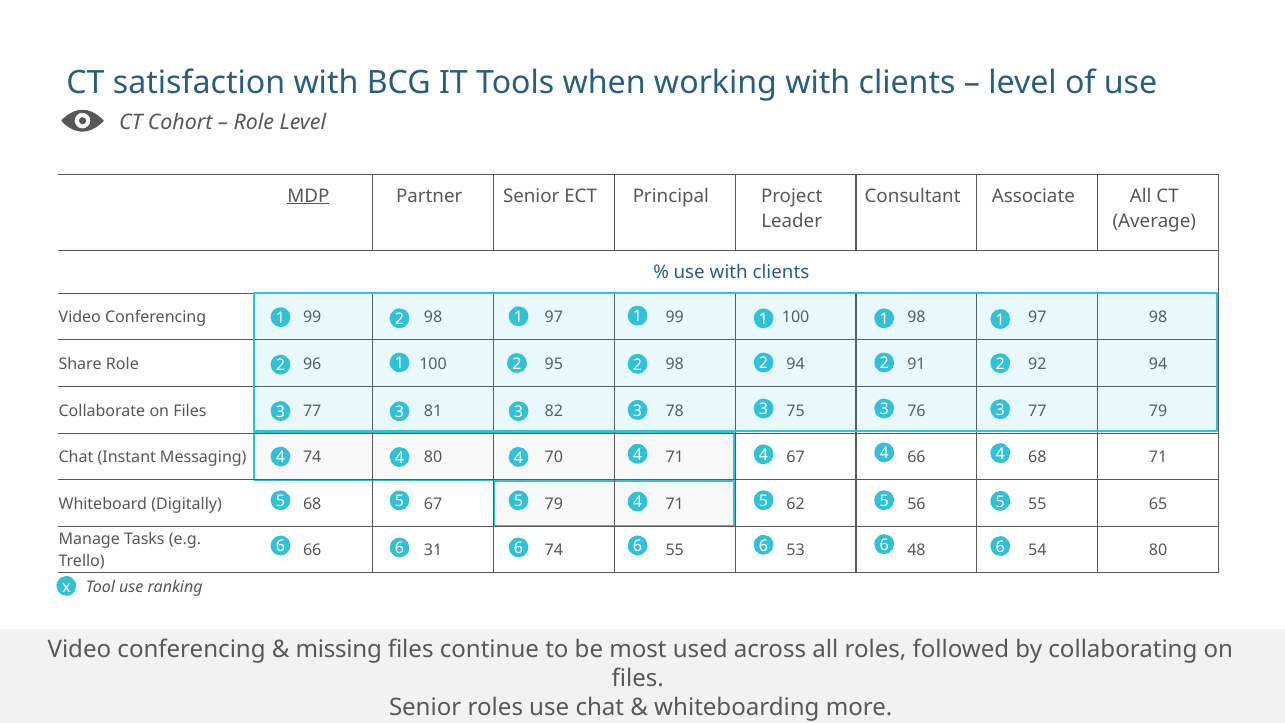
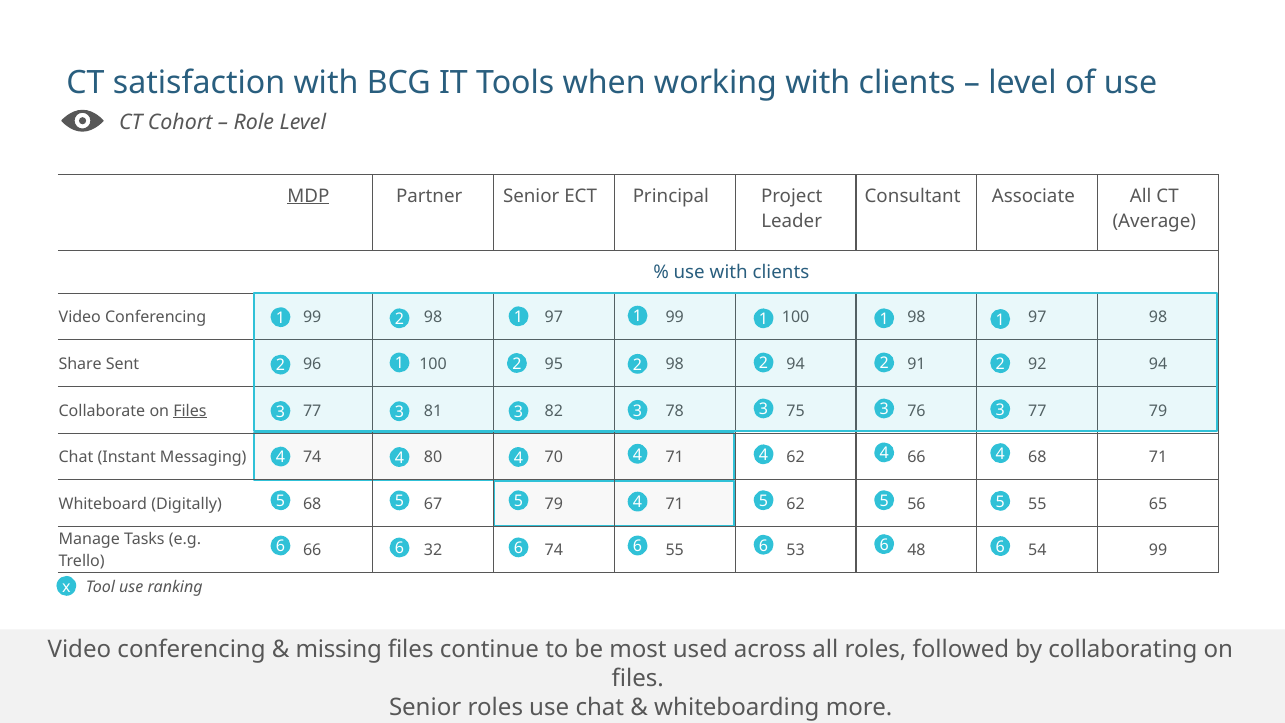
Share Role: Role -> Sent
Files at (190, 411) underline: none -> present
70 71 67: 67 -> 62
31: 31 -> 32
54 80: 80 -> 99
